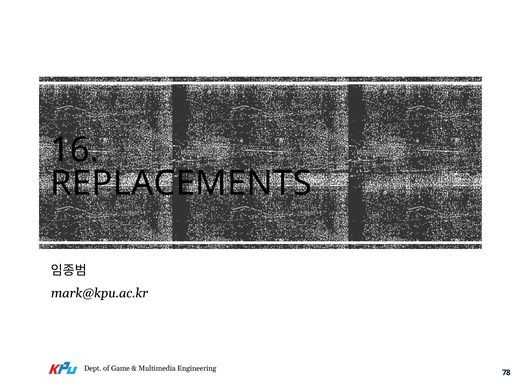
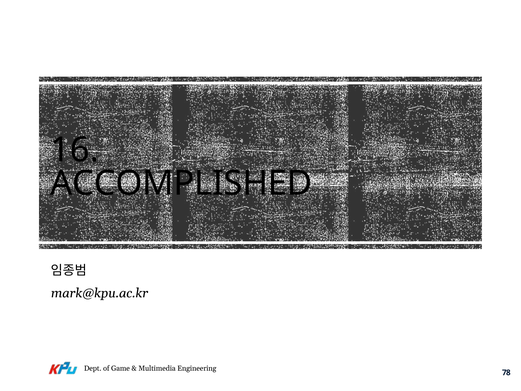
REPLACEMENTS: REPLACEMENTS -> ACCOMPLISHED
